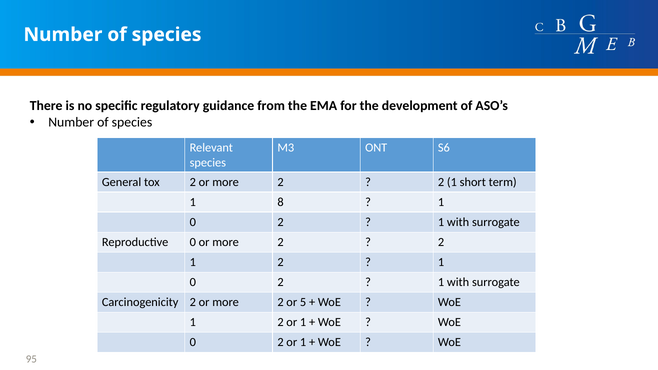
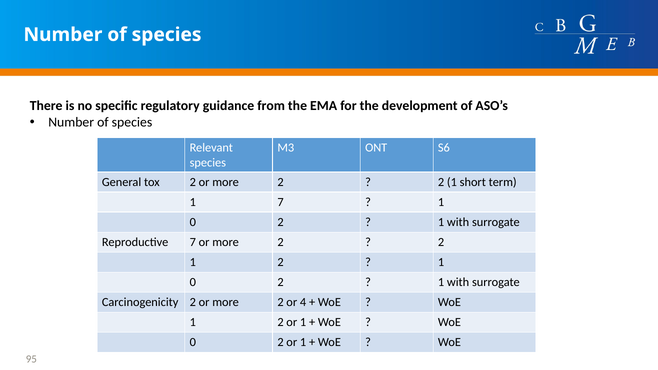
1 8: 8 -> 7
Reproductive 0: 0 -> 7
5: 5 -> 4
